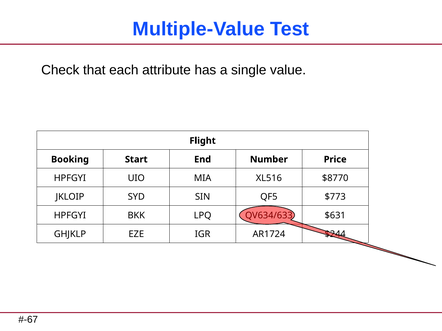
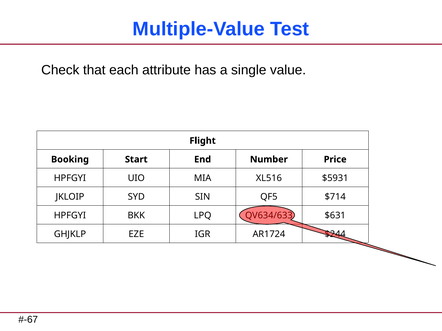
$8770: $8770 -> $5931
$773: $773 -> $714
